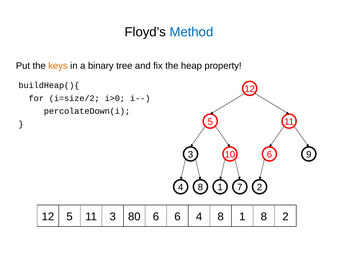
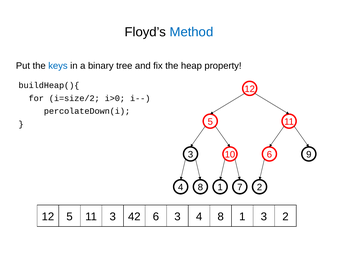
keys colour: orange -> blue
80: 80 -> 42
6 6: 6 -> 3
8 1 8: 8 -> 3
